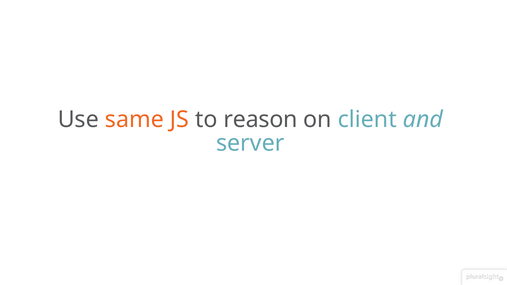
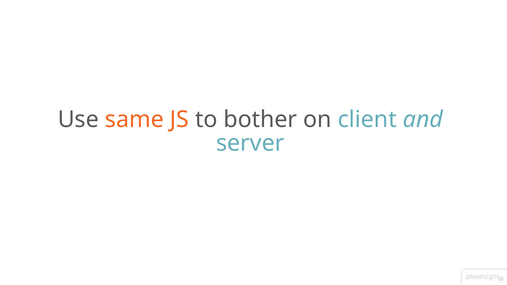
reason: reason -> bother
